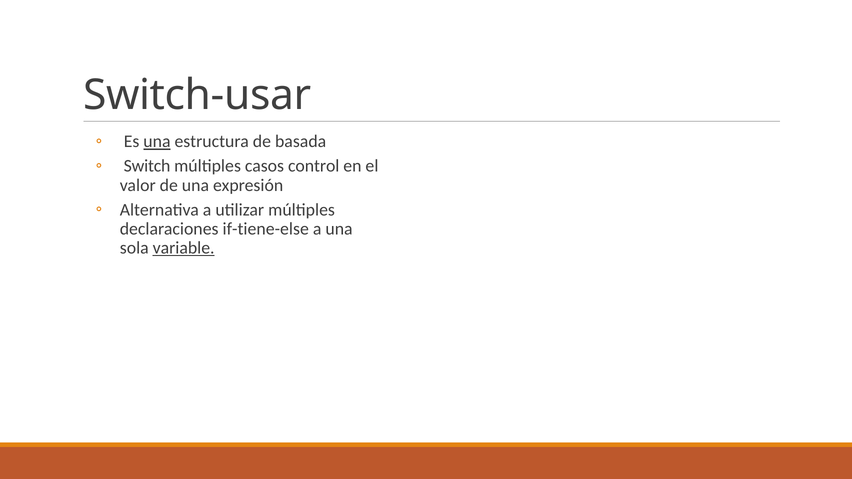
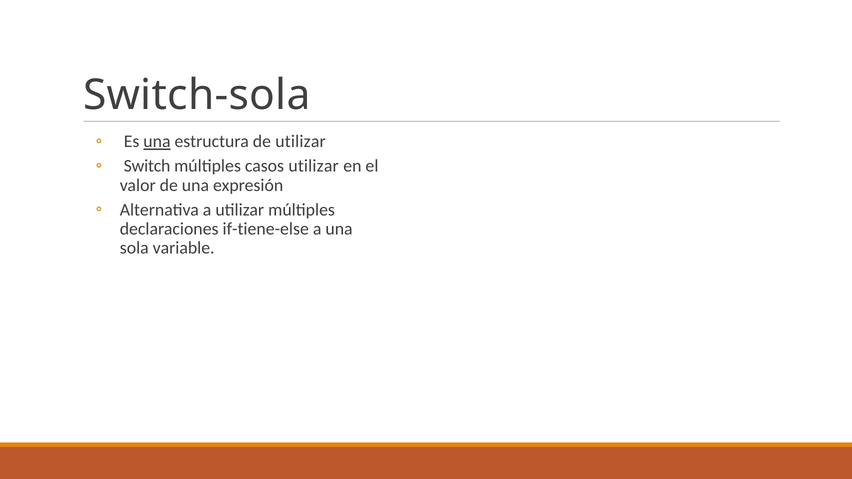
Switch-usar: Switch-usar -> Switch-sola
de basada: basada -> utilizar
casos control: control -> utilizar
variable underline: present -> none
